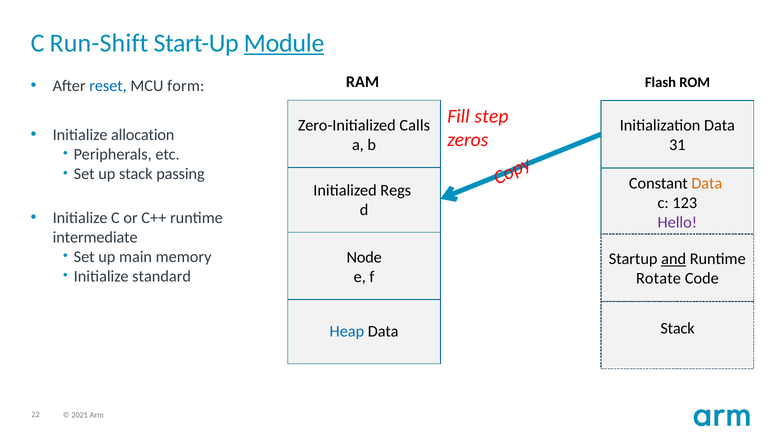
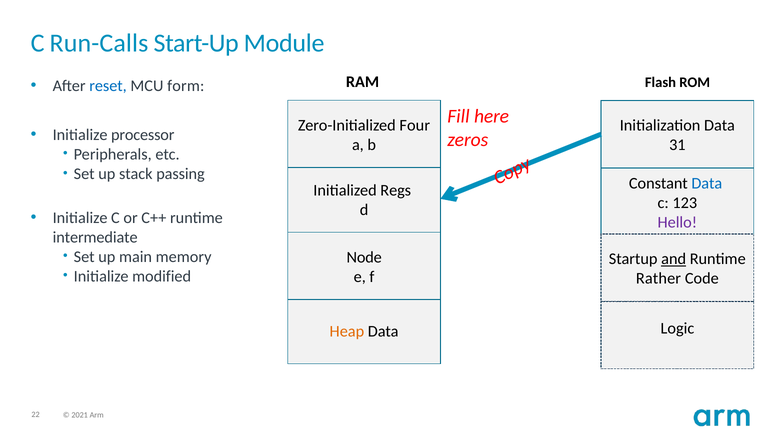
Run-Shift: Run-Shift -> Run-Calls
Module underline: present -> none
step: step -> here
Calls: Calls -> Four
allocation: allocation -> processor
Data at (707, 183) colour: orange -> blue
standard: standard -> modified
Rotate: Rotate -> Rather
Stack at (678, 328): Stack -> Logic
Heap colour: blue -> orange
